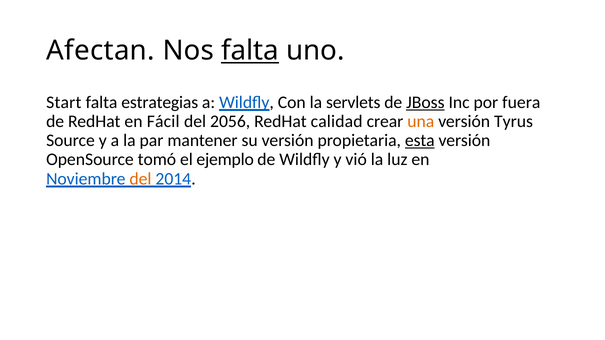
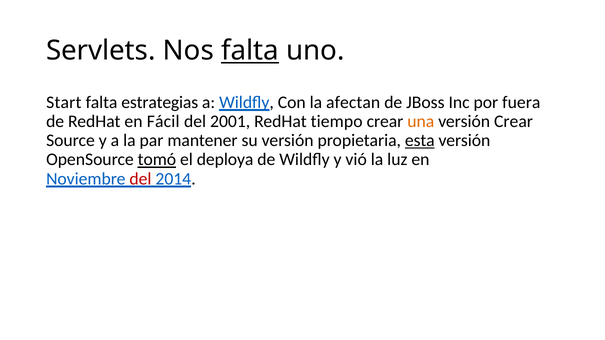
Afectan: Afectan -> Servlets
servlets: servlets -> afectan
JBoss underline: present -> none
2056: 2056 -> 2001
calidad: calidad -> tiempo
versión Tyrus: Tyrus -> Crear
tomó underline: none -> present
ejemplo: ejemplo -> deploya
del at (140, 179) colour: orange -> red
